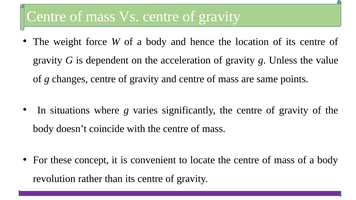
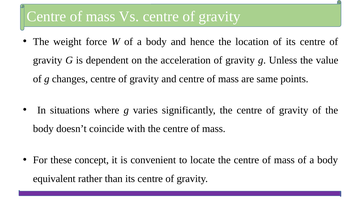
revolution: revolution -> equivalent
